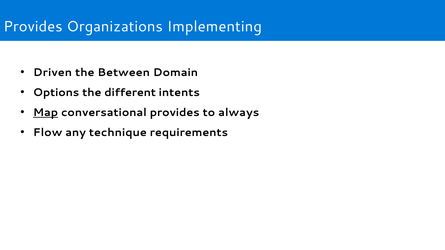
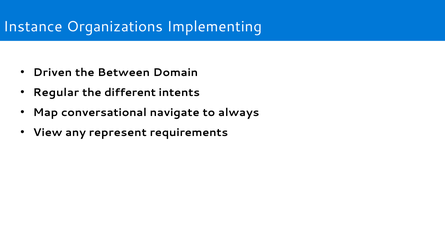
Provides at (33, 27): Provides -> Instance
Options: Options -> Regular
Map underline: present -> none
conversational provides: provides -> navigate
Flow: Flow -> View
technique: technique -> represent
